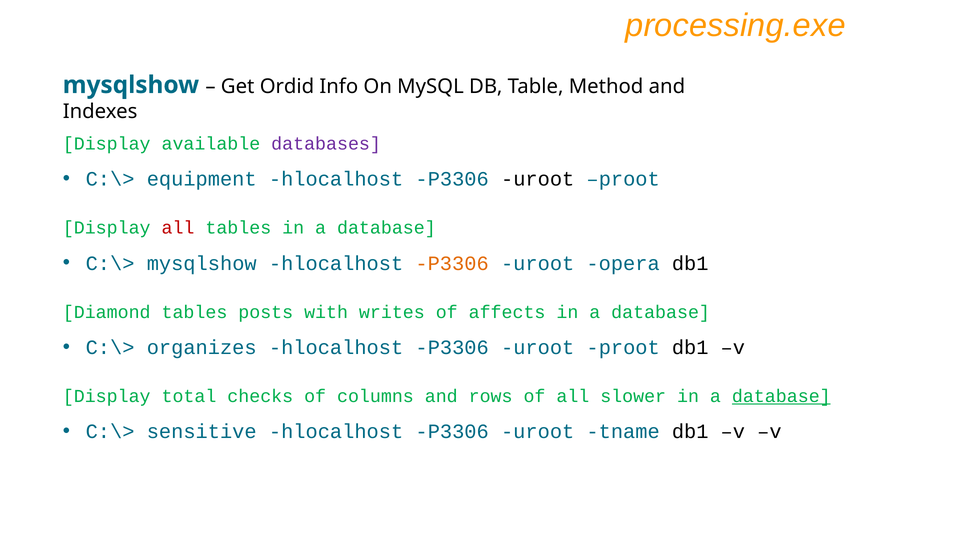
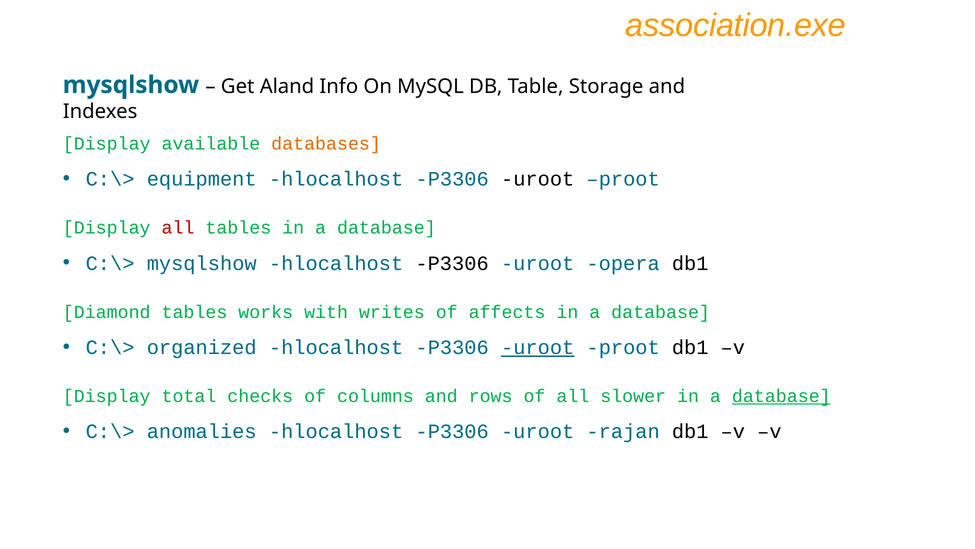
processing.exe: processing.exe -> association.exe
Ordid: Ordid -> Aland
Method: Method -> Storage
databases colour: purple -> orange
P3306 at (452, 263) colour: orange -> black
posts: posts -> works
organizes: organizes -> organized
uroot at (538, 347) underline: none -> present
sensitive: sensitive -> anomalies
tname: tname -> rajan
